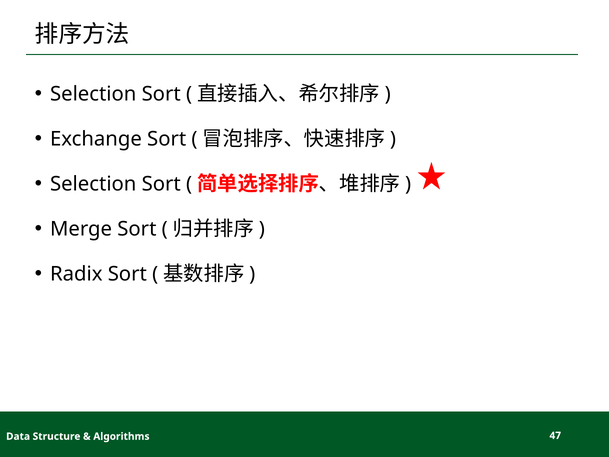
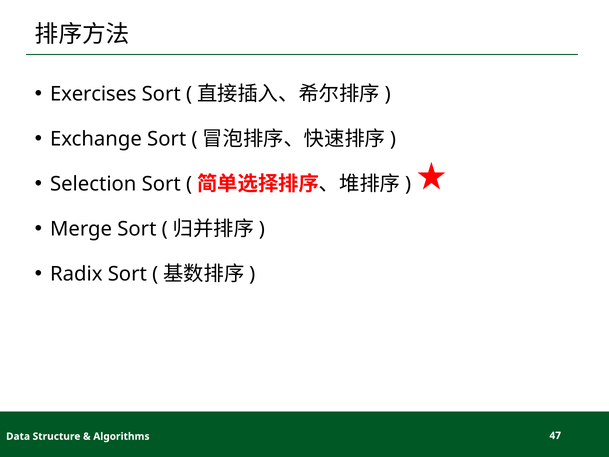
Selection at (93, 94): Selection -> Exercises
